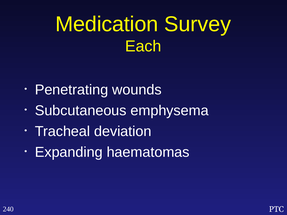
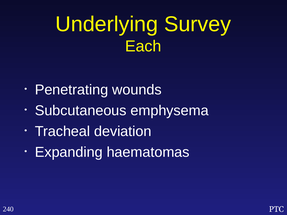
Medication: Medication -> Underlying
